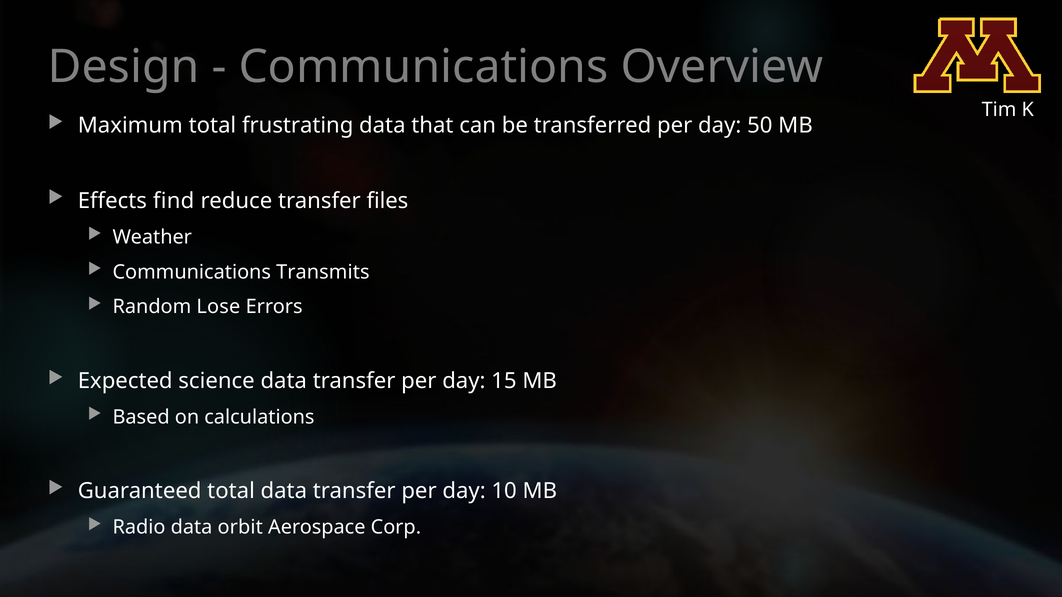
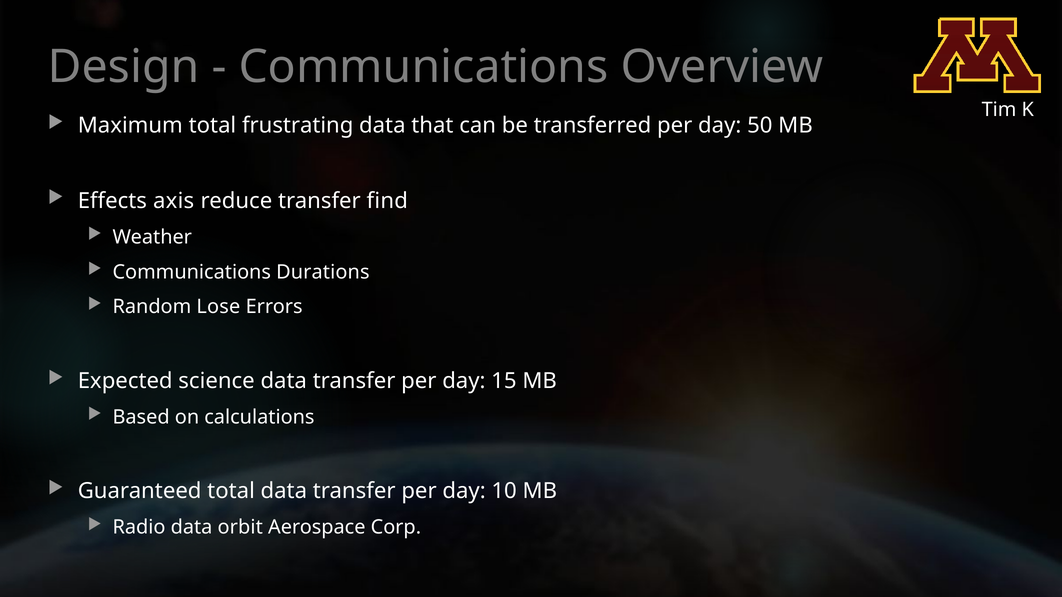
find: find -> axis
files: files -> find
Transmits: Transmits -> Durations
